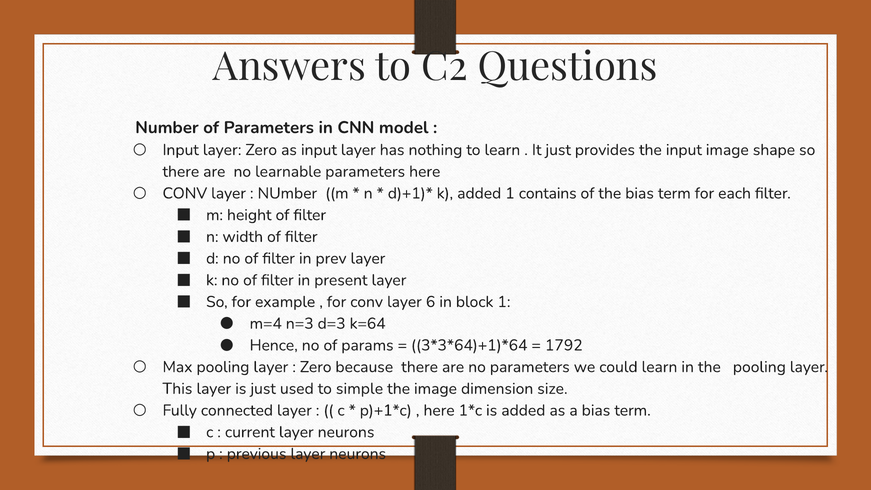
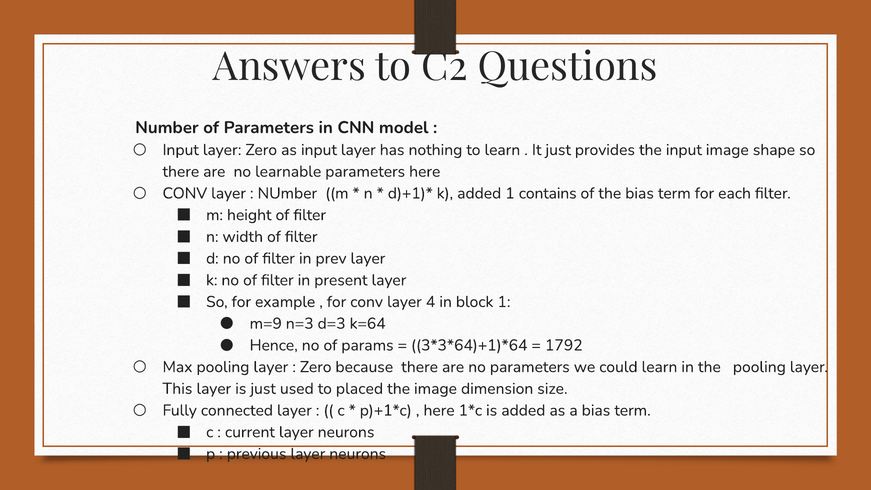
6: 6 -> 4
m=4: m=4 -> m=9
simple: simple -> placed
